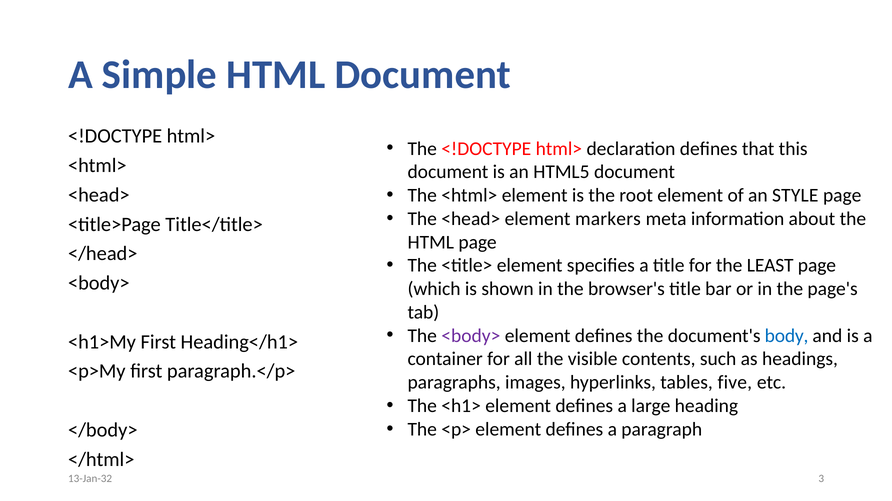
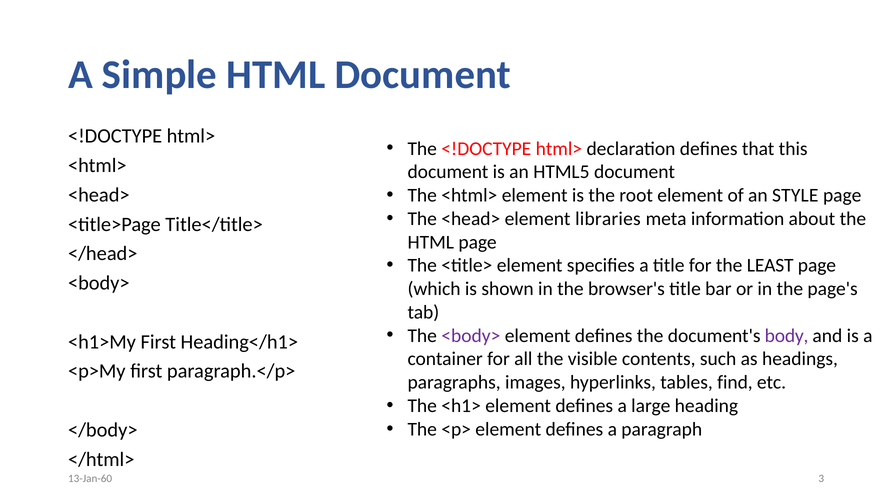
markers: markers -> libraries
body colour: blue -> purple
five: five -> find
13-Jan-32: 13-Jan-32 -> 13-Jan-60
